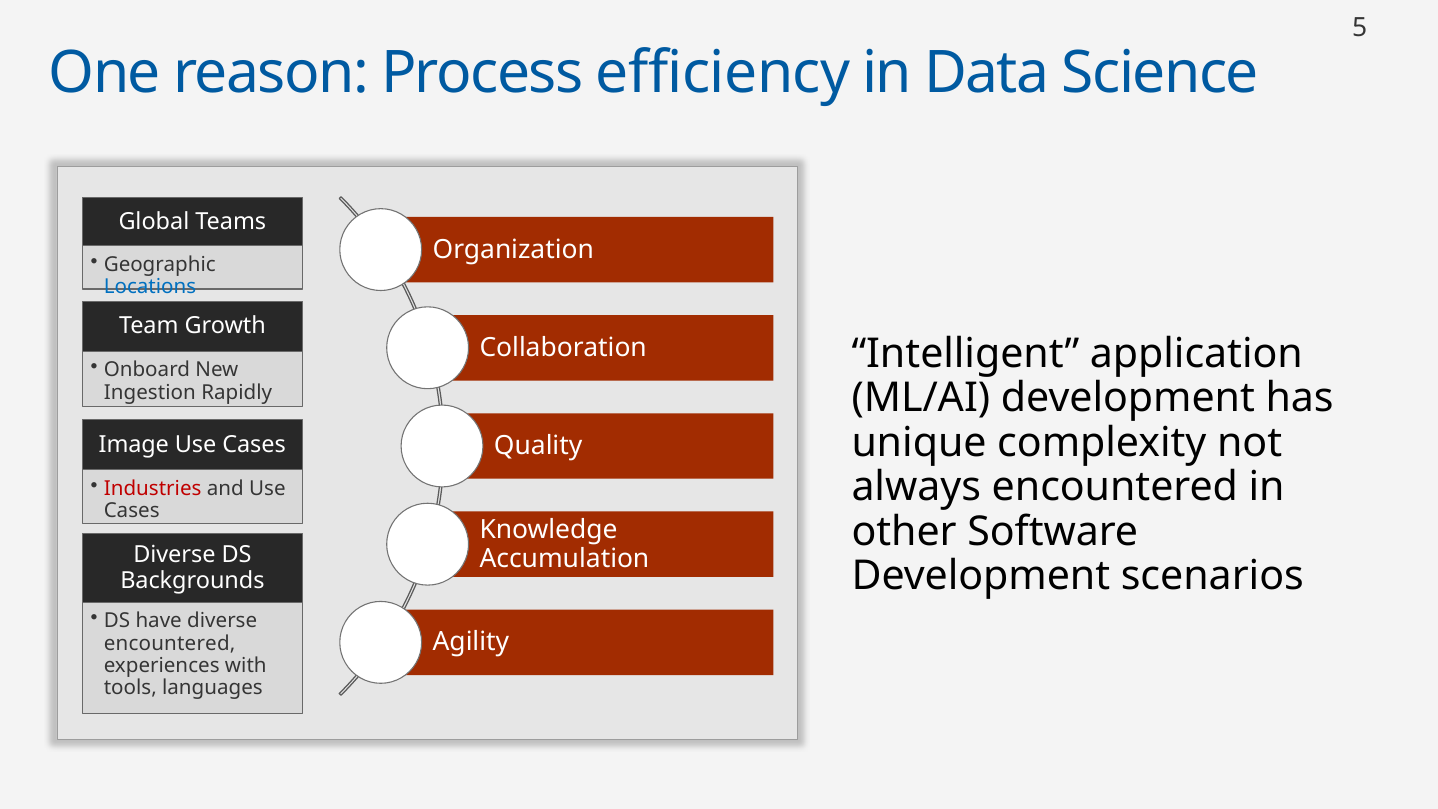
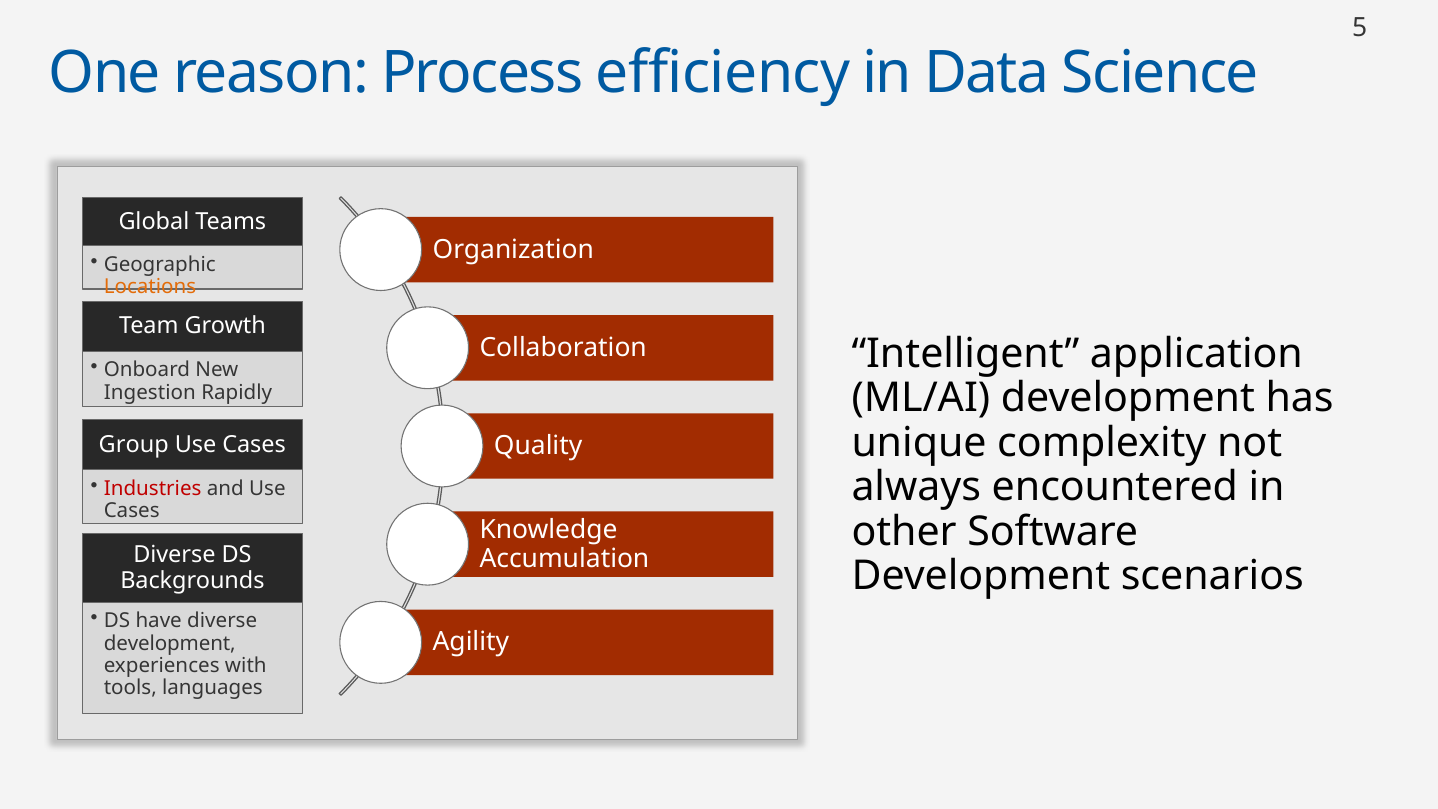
Locations colour: blue -> orange
Image: Image -> Group
encountered at (170, 643): encountered -> development
